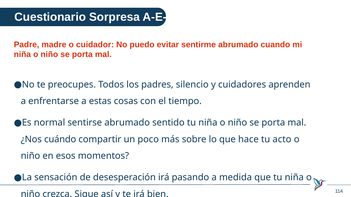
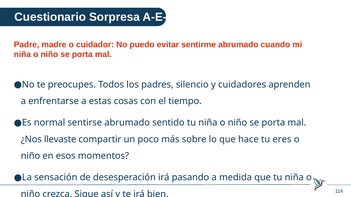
cuándo: cuándo -> llevaste
acto: acto -> eres
